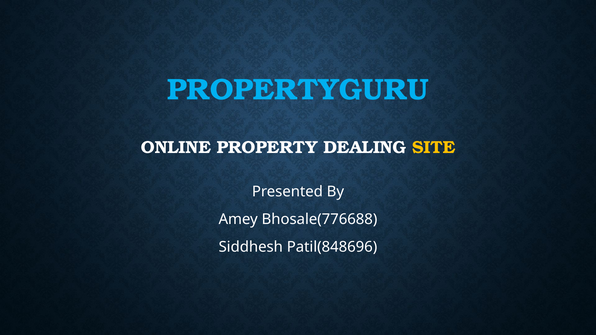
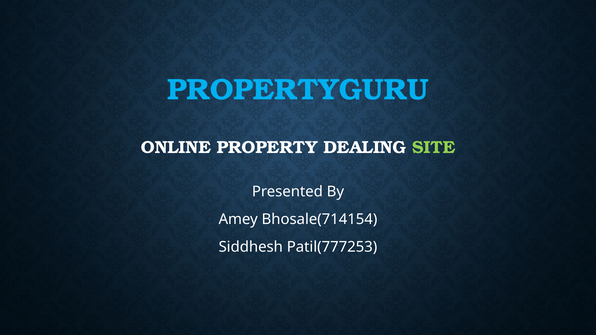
SITE colour: yellow -> light green
Bhosale(776688: Bhosale(776688 -> Bhosale(714154
Patil(848696: Patil(848696 -> Patil(777253
